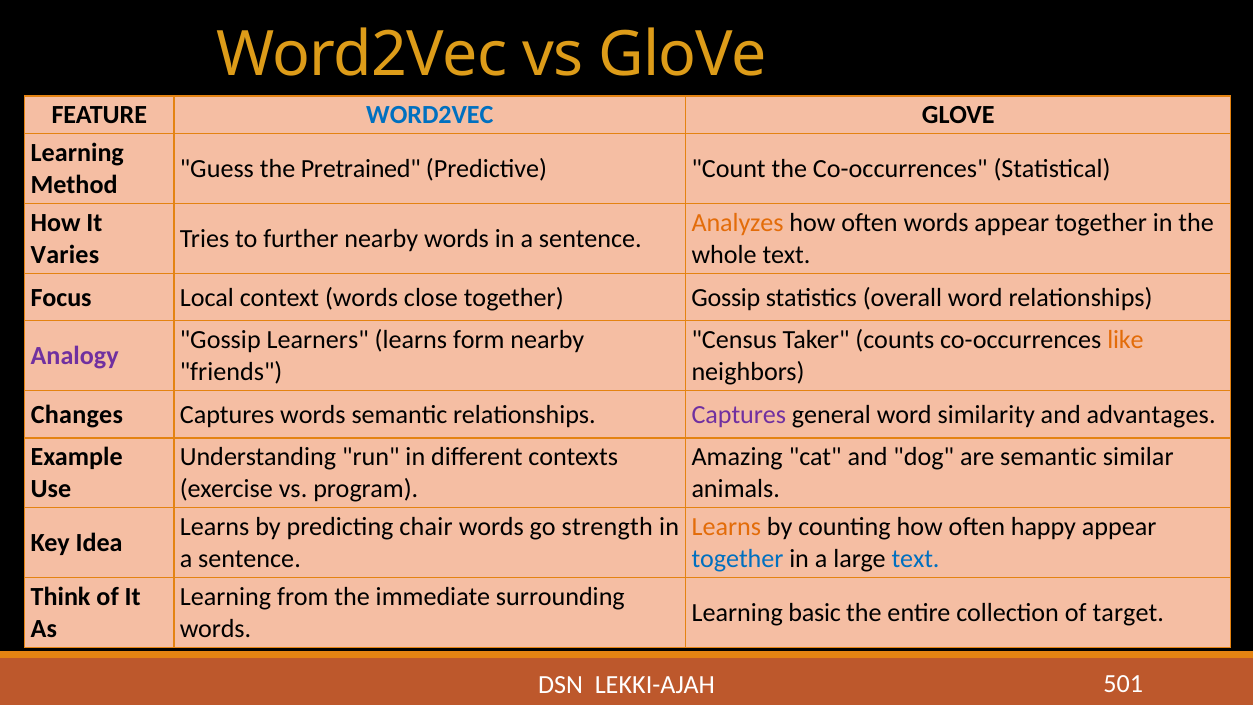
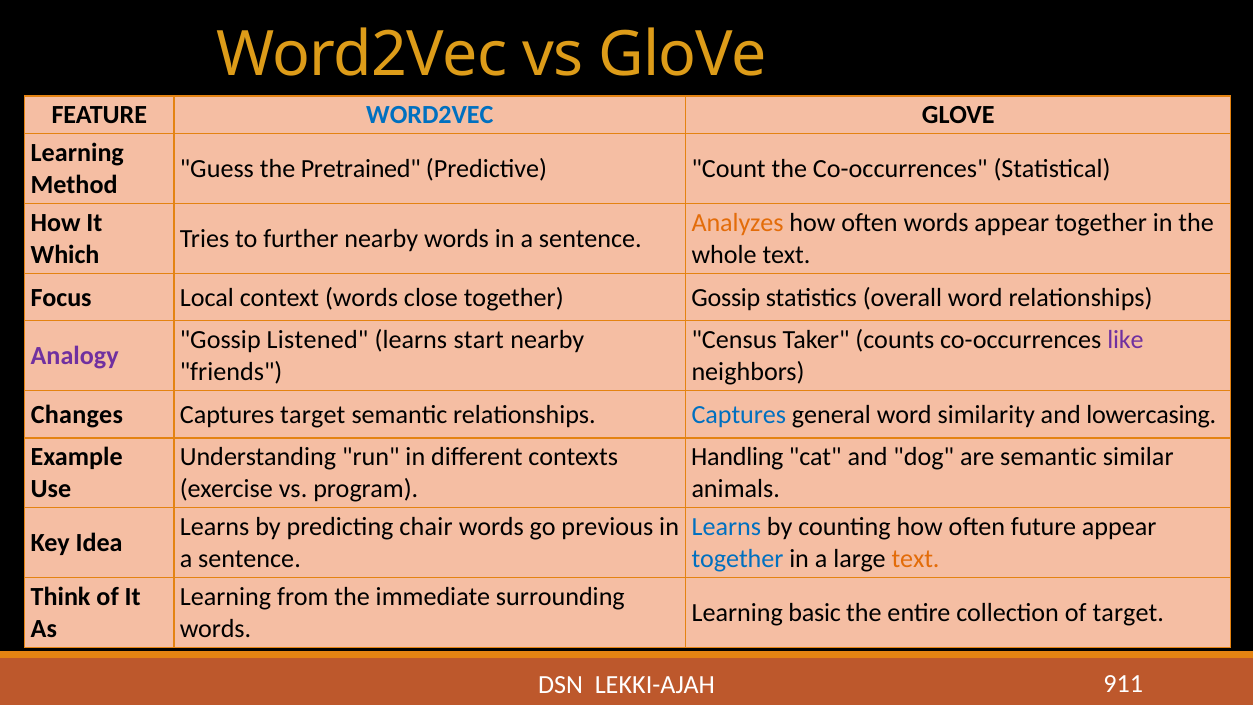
Varies: Varies -> Which
Learners: Learners -> Listened
form: form -> start
like colour: orange -> purple
Captures words: words -> target
Captures at (739, 414) colour: purple -> blue
advantages: advantages -> lowercasing
Amazing: Amazing -> Handling
strength: strength -> previous
Learns at (726, 527) colour: orange -> blue
happy: happy -> future
text at (916, 559) colour: blue -> orange
501: 501 -> 911
